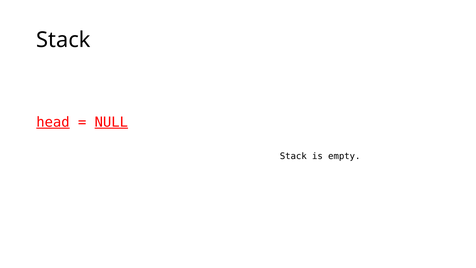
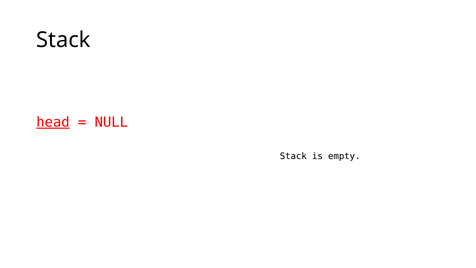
NULL underline: present -> none
